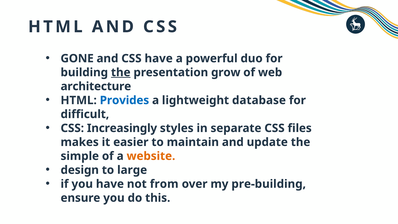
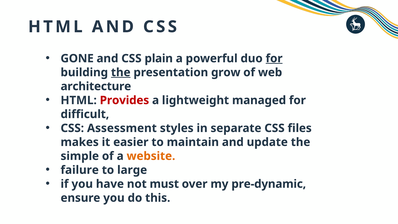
CSS have: have -> plain
for at (274, 58) underline: none -> present
Provides colour: blue -> red
database: database -> managed
Increasingly: Increasingly -> Assessment
design: design -> failure
from: from -> must
pre-building: pre-building -> pre-dynamic
